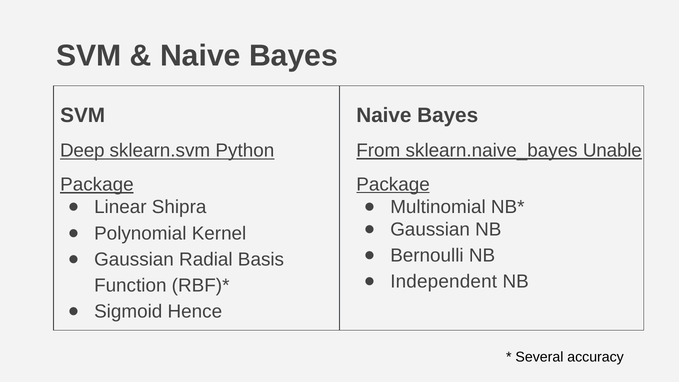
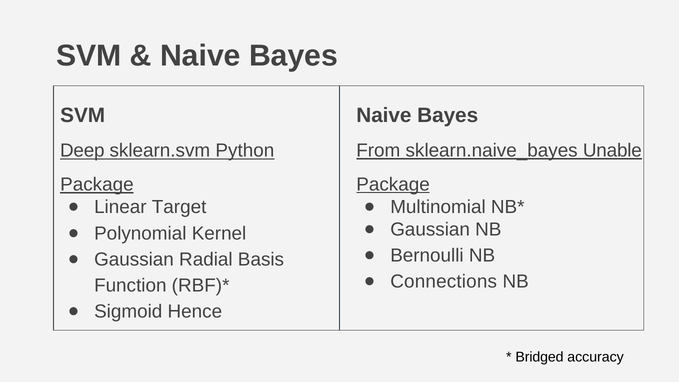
Shipra: Shipra -> Target
Independent: Independent -> Connections
Several: Several -> Bridged
